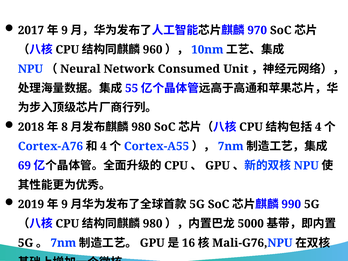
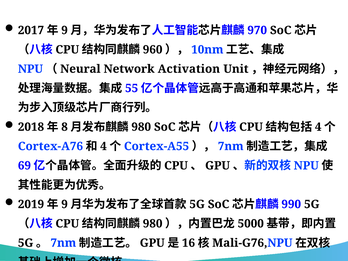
Consumed: Consumed -> Activation
